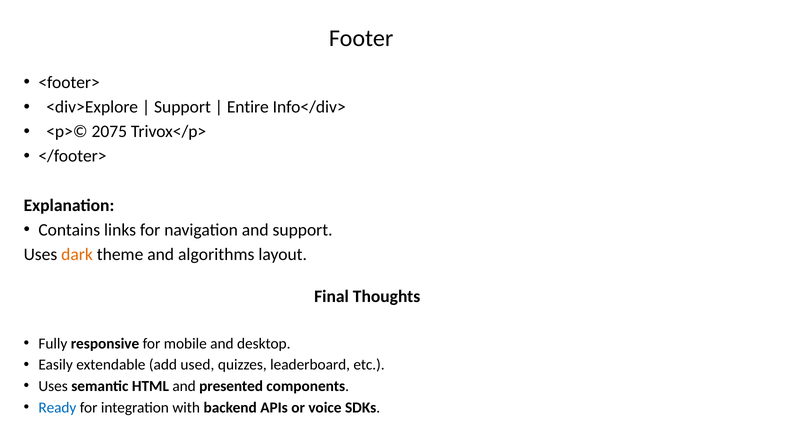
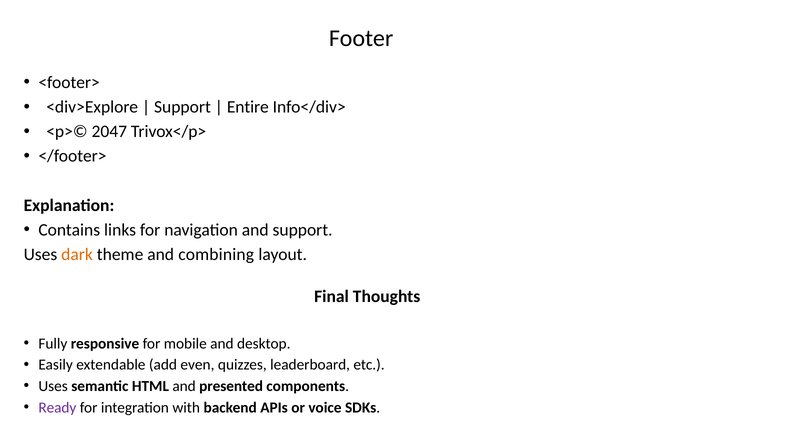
2075: 2075 -> 2047
algorithms: algorithms -> combining
used: used -> even
Ready colour: blue -> purple
